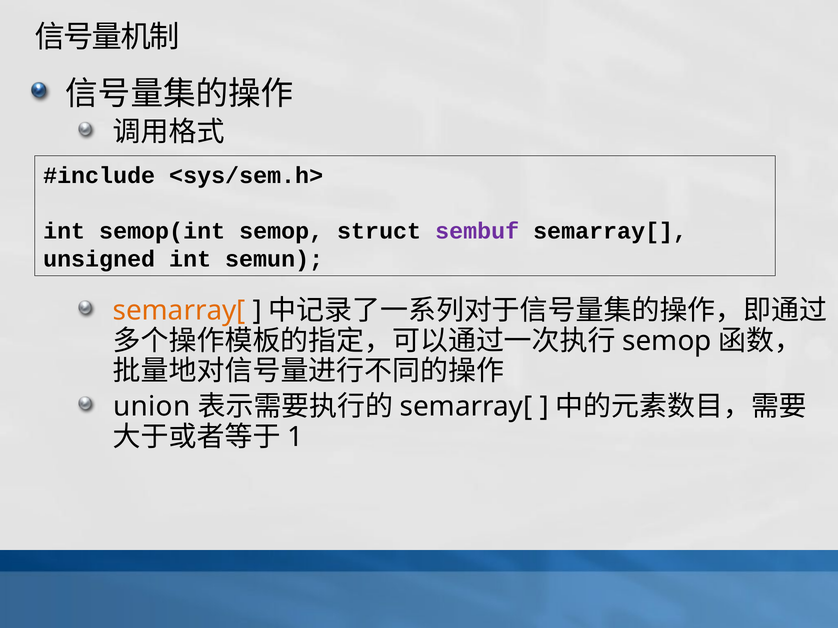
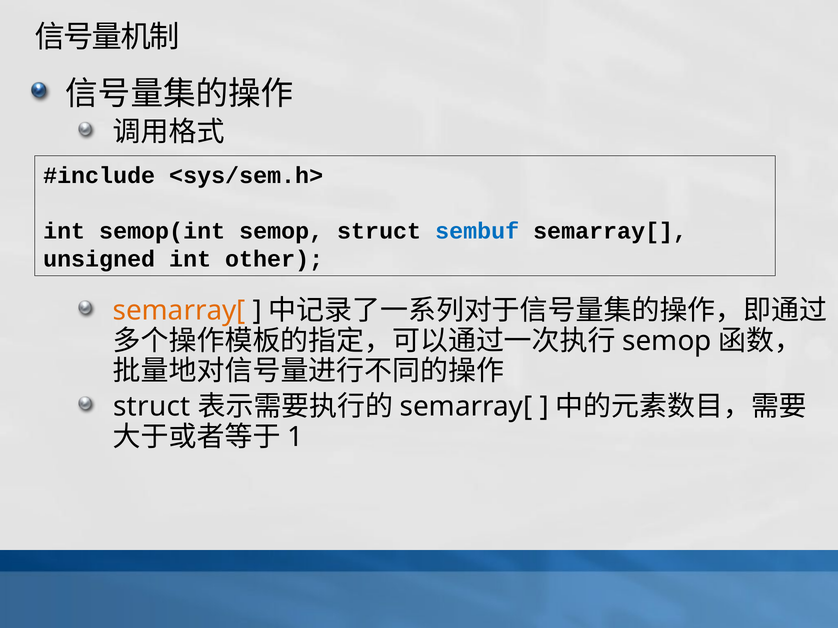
sembuf colour: purple -> blue
semun: semun -> other
union at (152, 407): union -> struct
